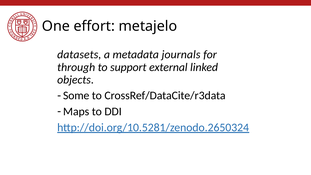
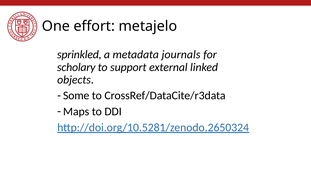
datasets: datasets -> sprinkled
through: through -> scholary
